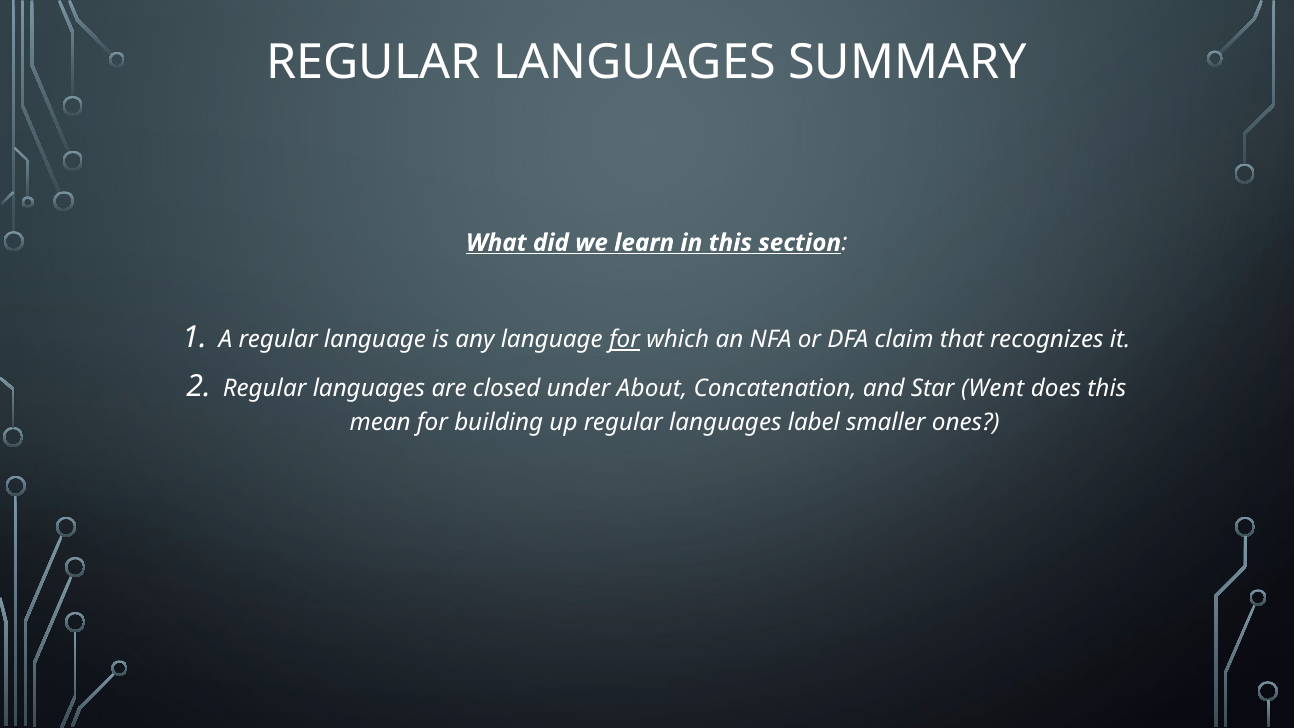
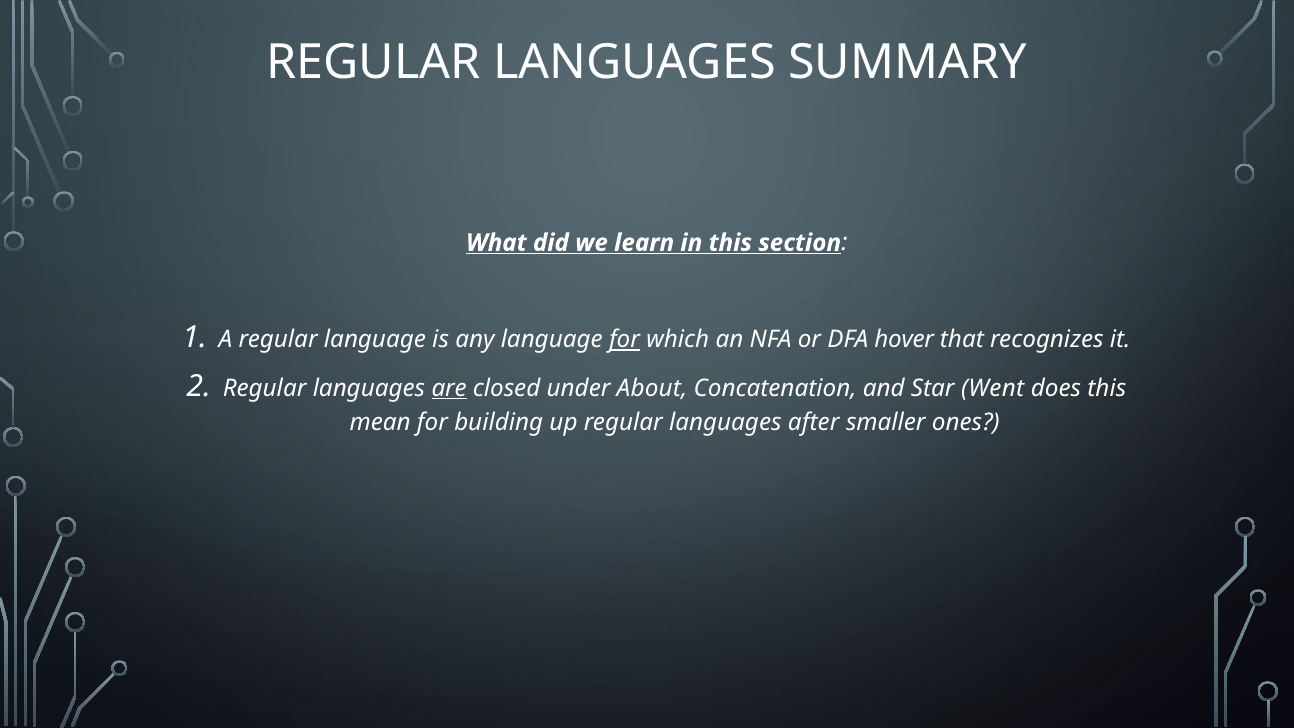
claim: claim -> hover
are underline: none -> present
label: label -> after
